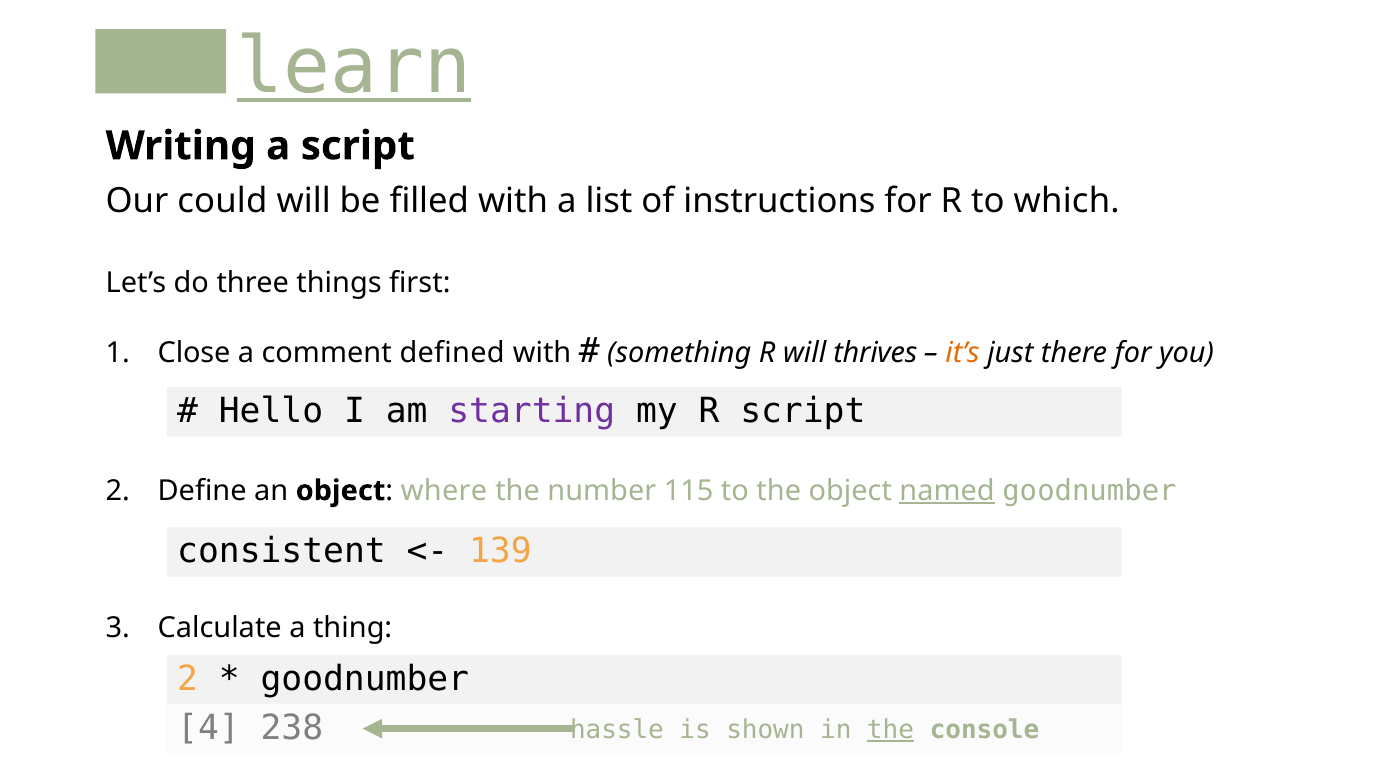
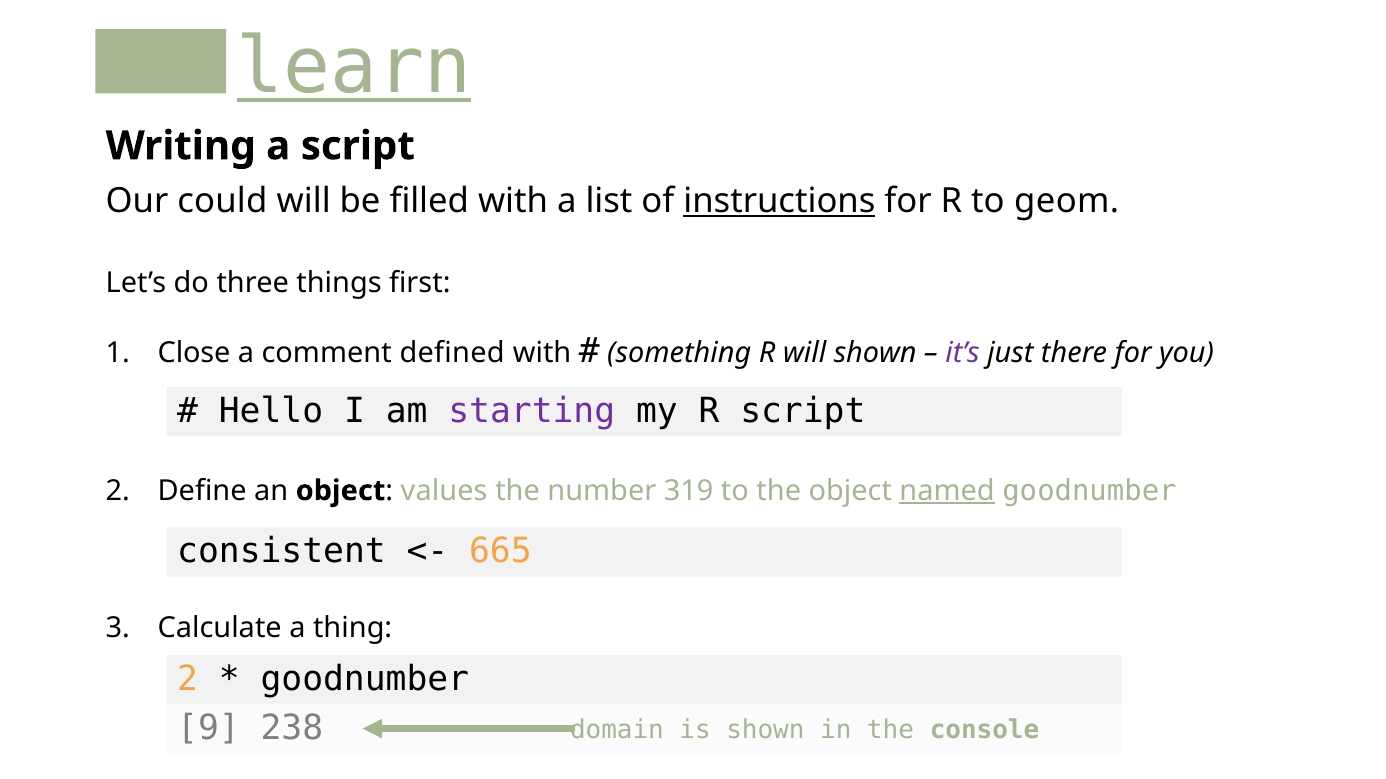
instructions underline: none -> present
which: which -> geom
will thrives: thrives -> shown
it’s colour: orange -> purple
where: where -> values
115: 115 -> 319
139: 139 -> 665
4: 4 -> 9
hassle: hassle -> domain
the at (890, 730) underline: present -> none
